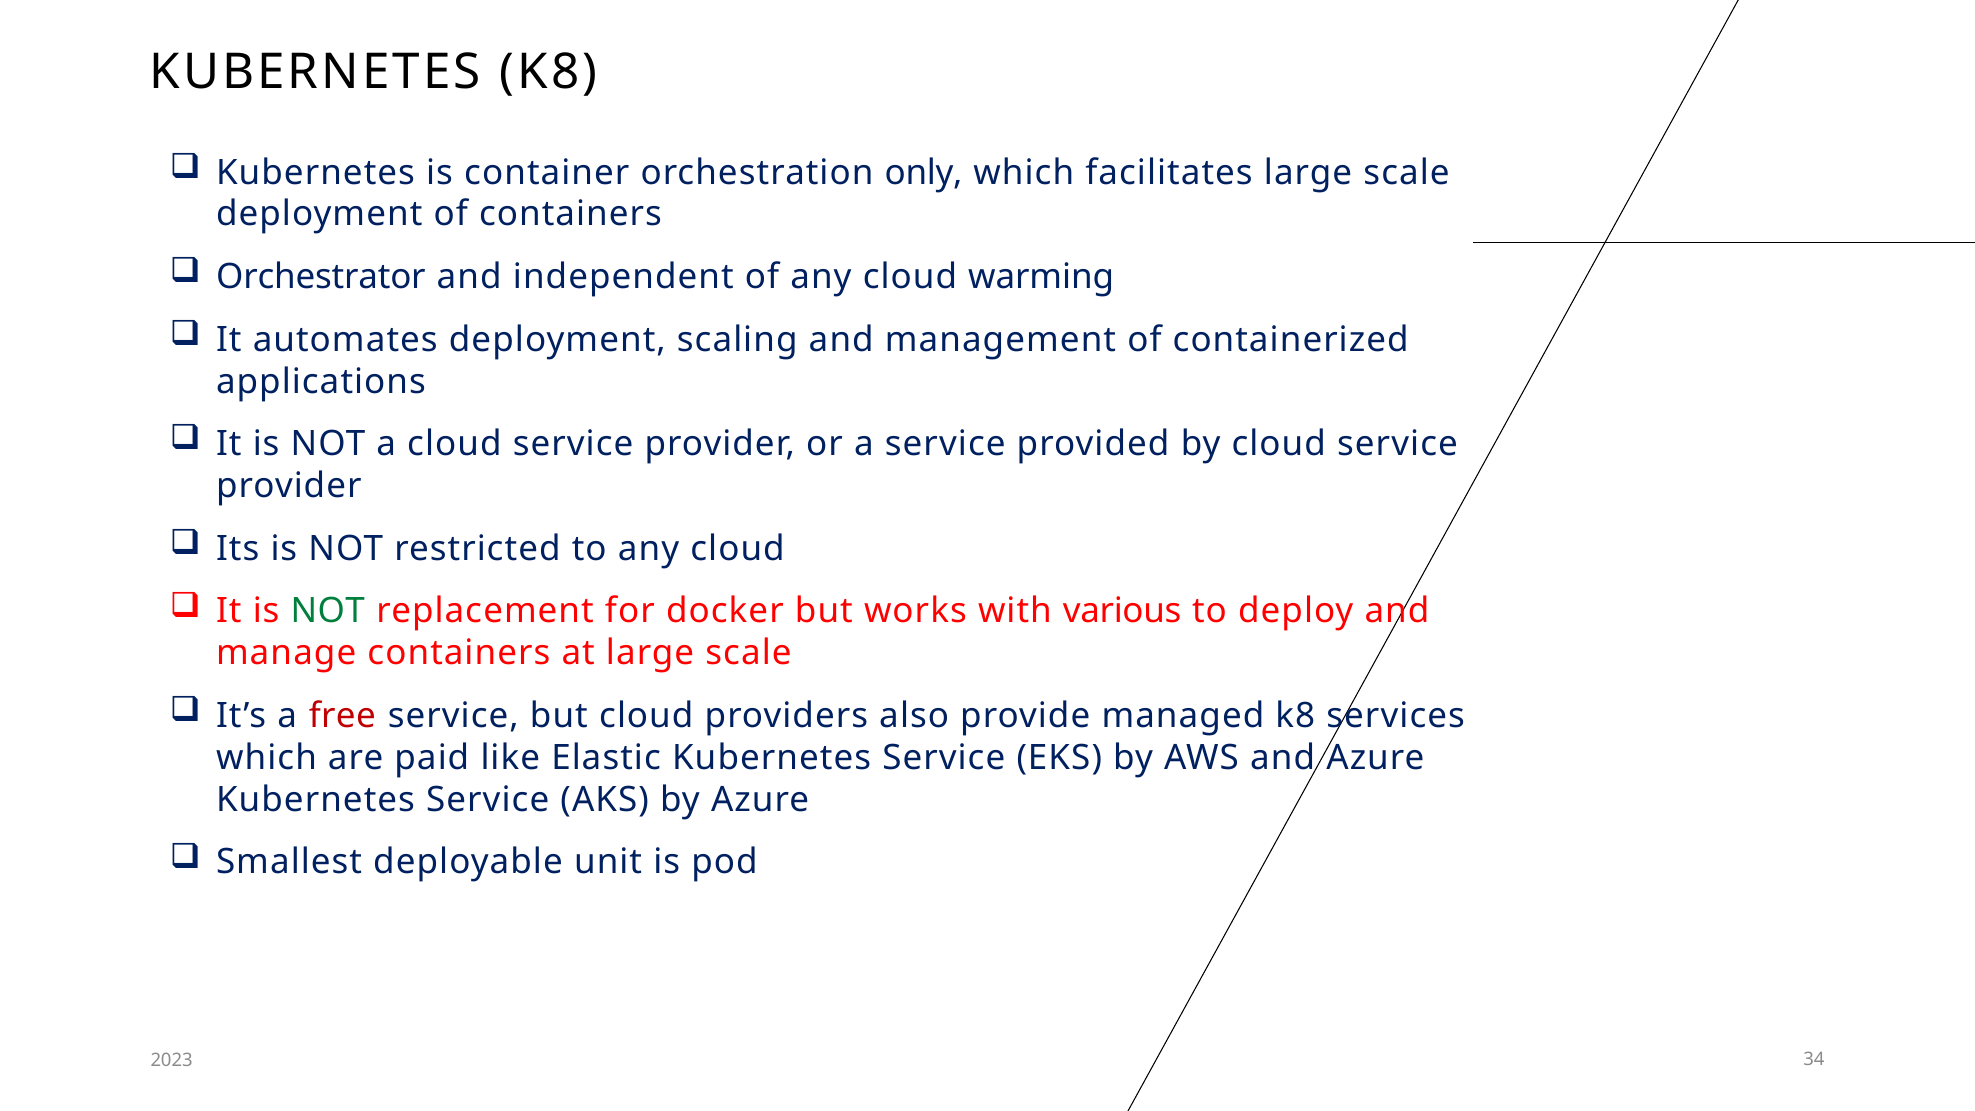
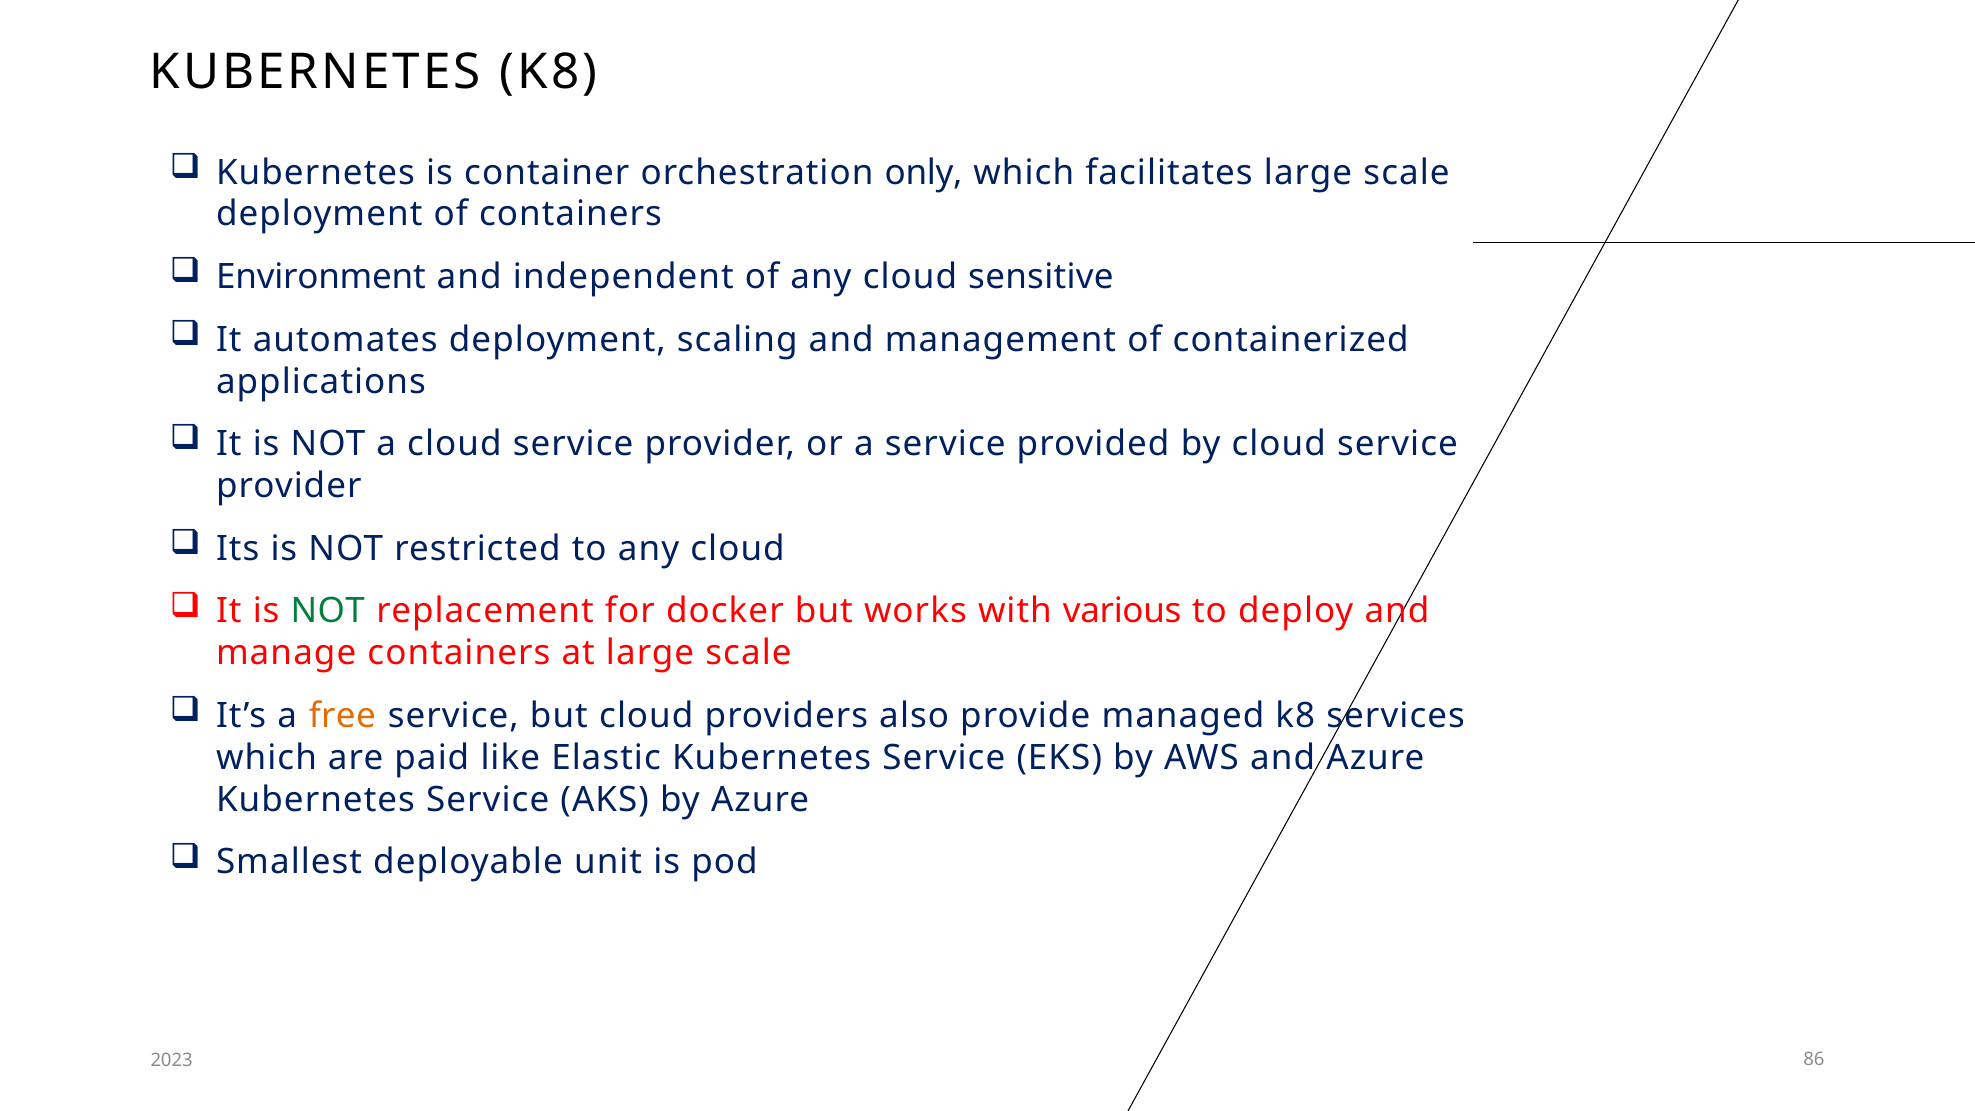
Orchestrator: Orchestrator -> Environment
warming: warming -> sensitive
free colour: red -> orange
34: 34 -> 86
